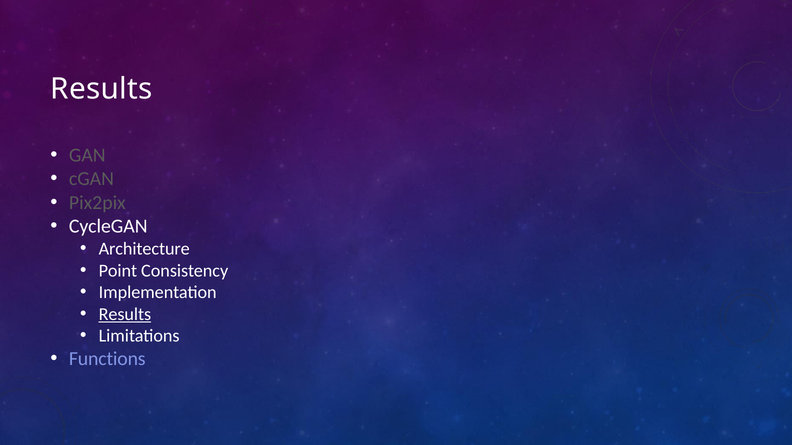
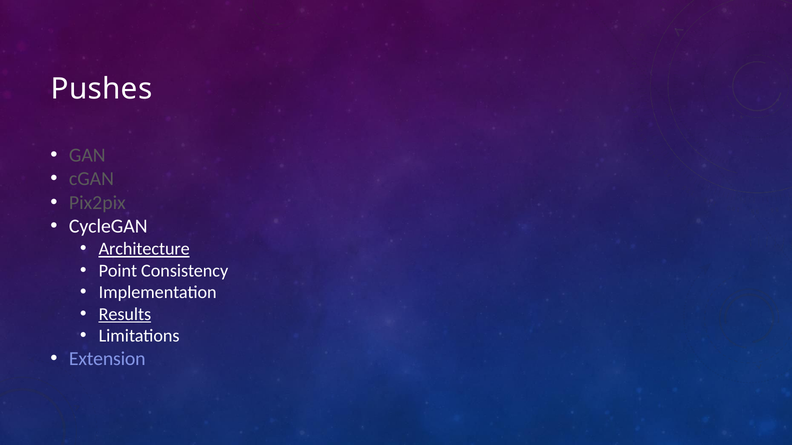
Results at (102, 89): Results -> Pushes
Architecture underline: none -> present
Functions: Functions -> Extension
